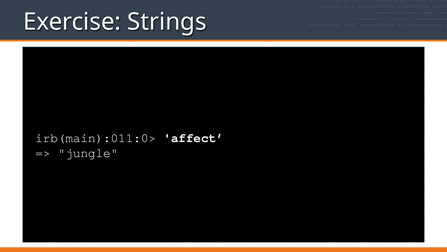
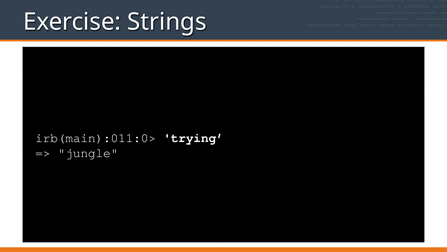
affect: affect -> trying
